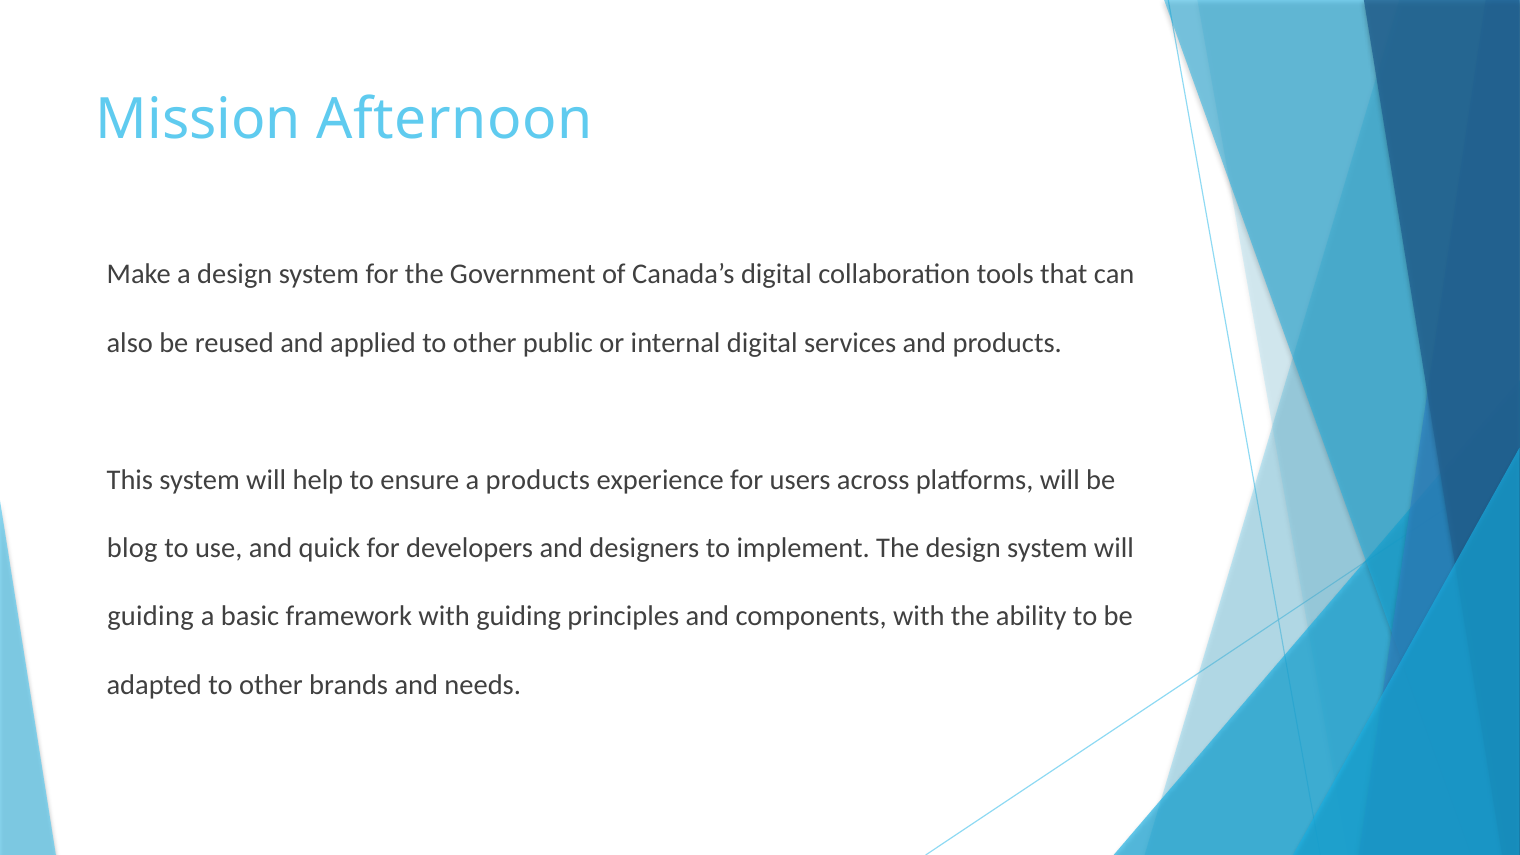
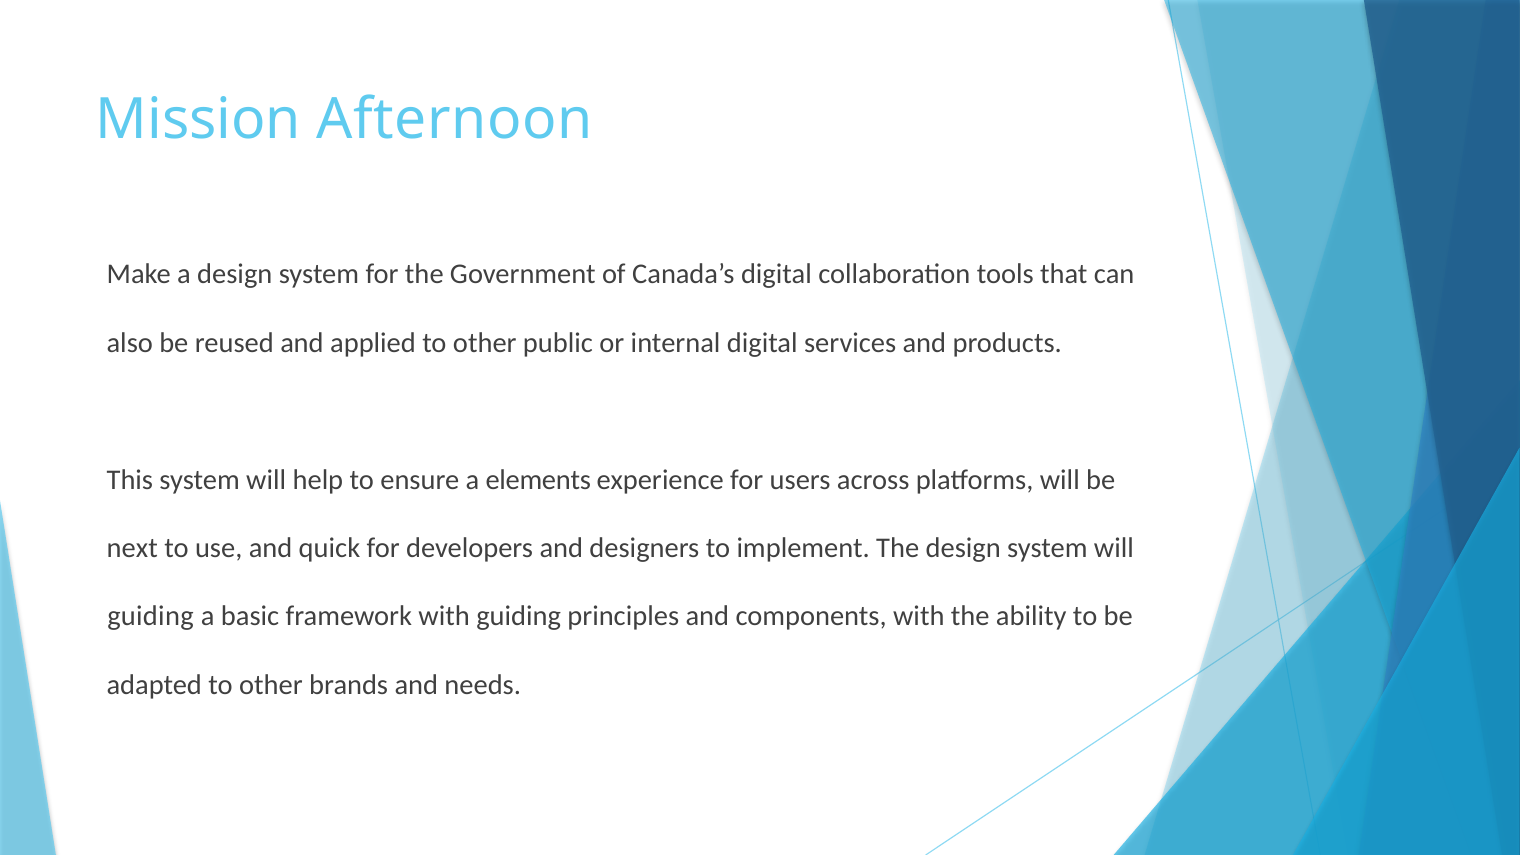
a products: products -> elements
blog: blog -> next
